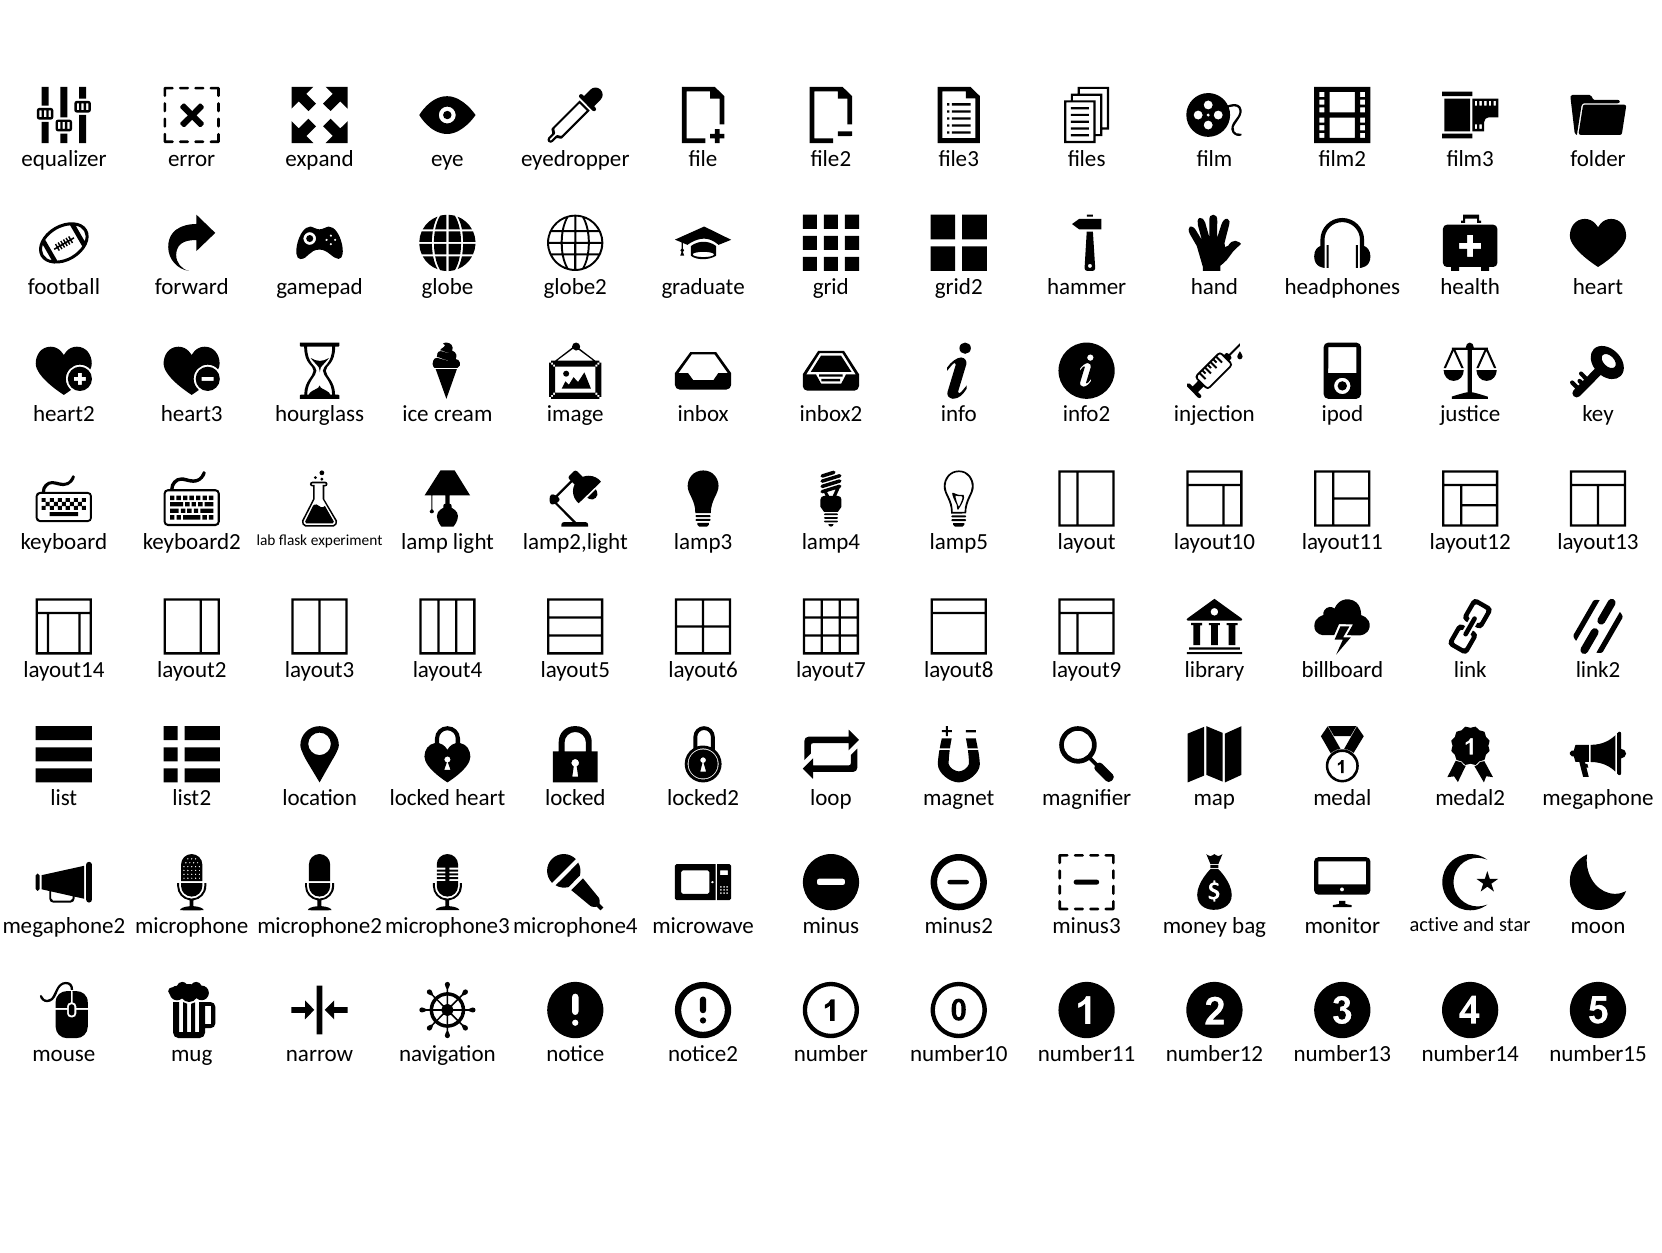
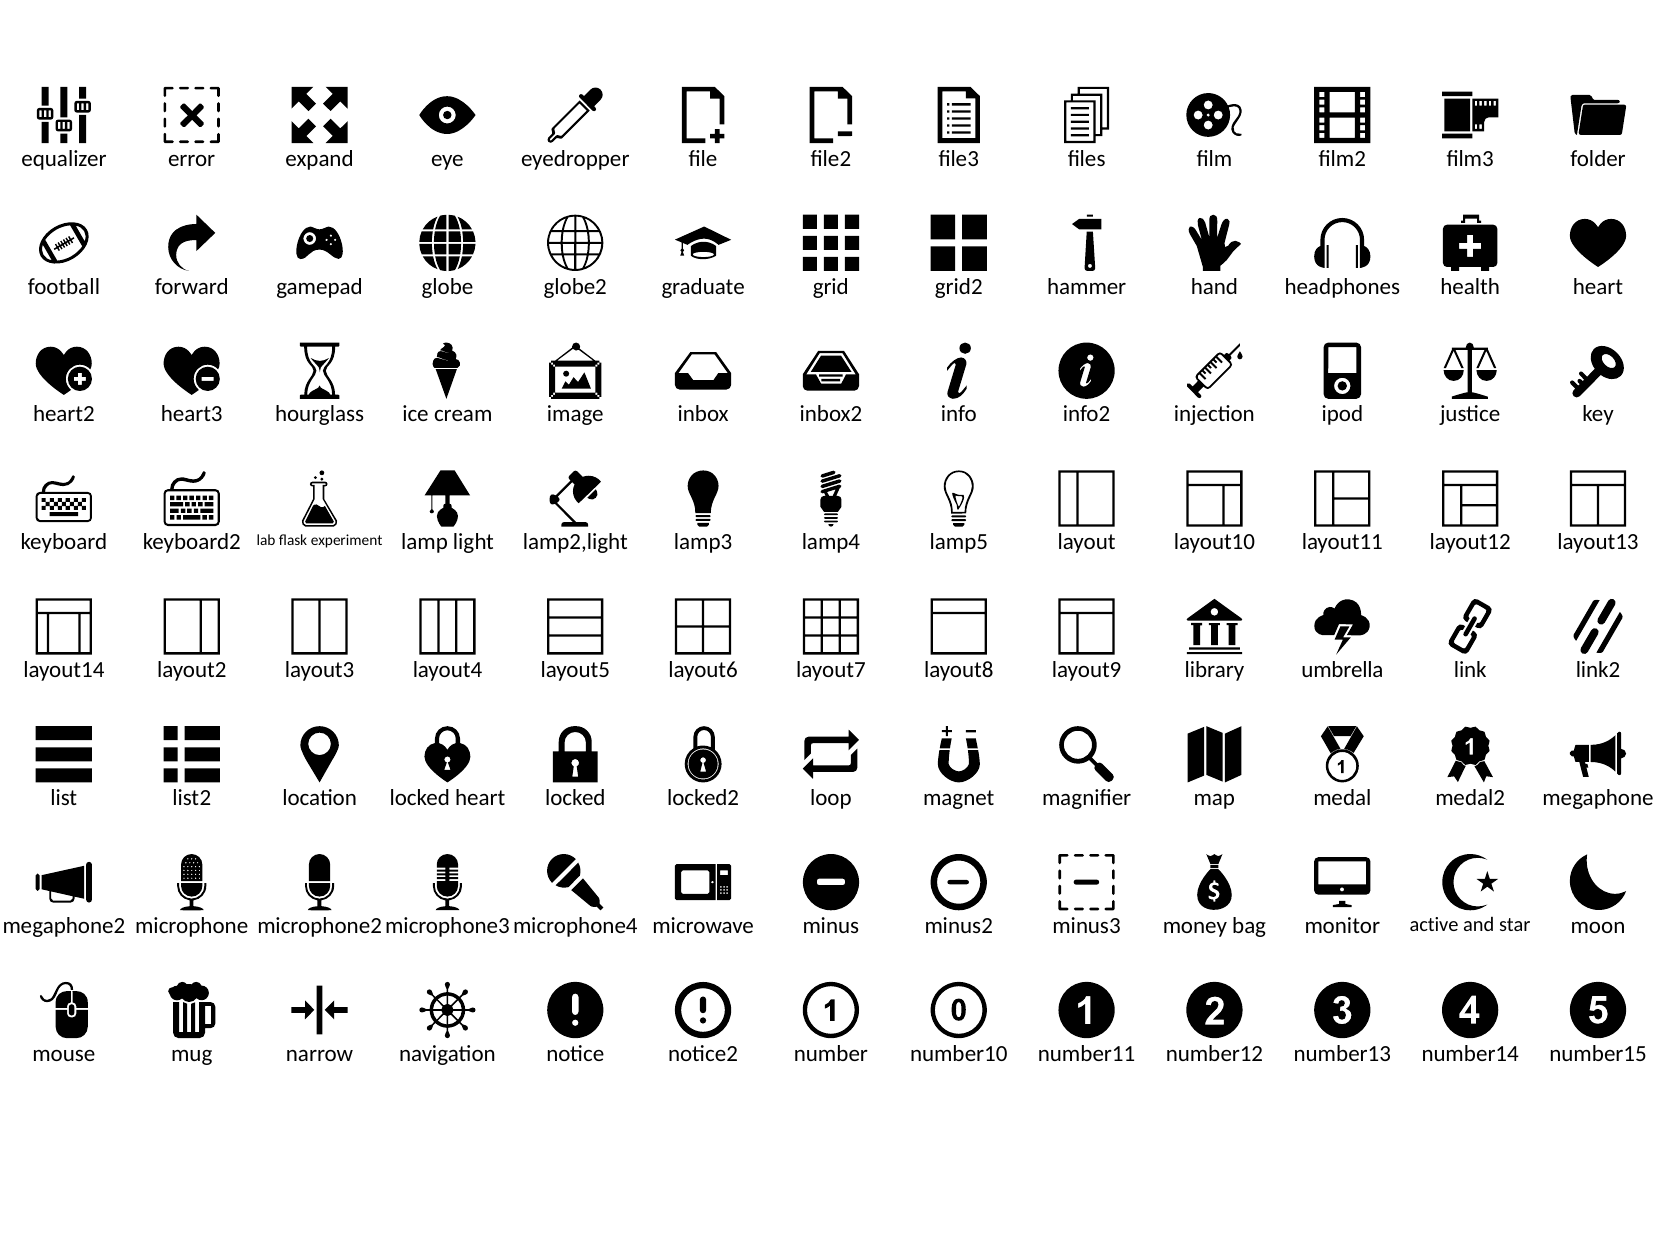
billboard: billboard -> umbrella
